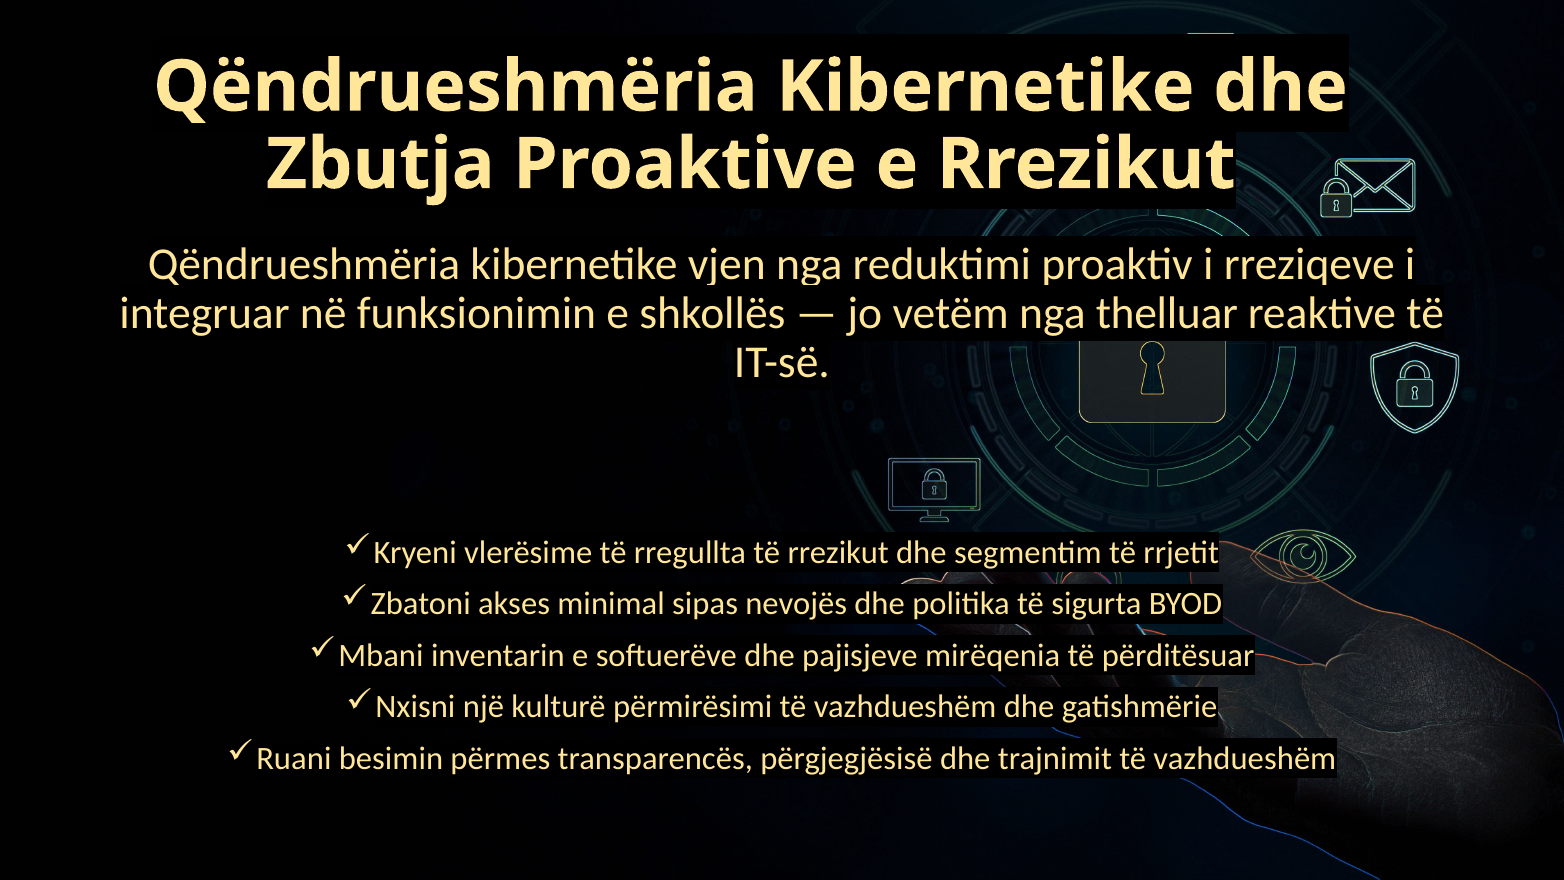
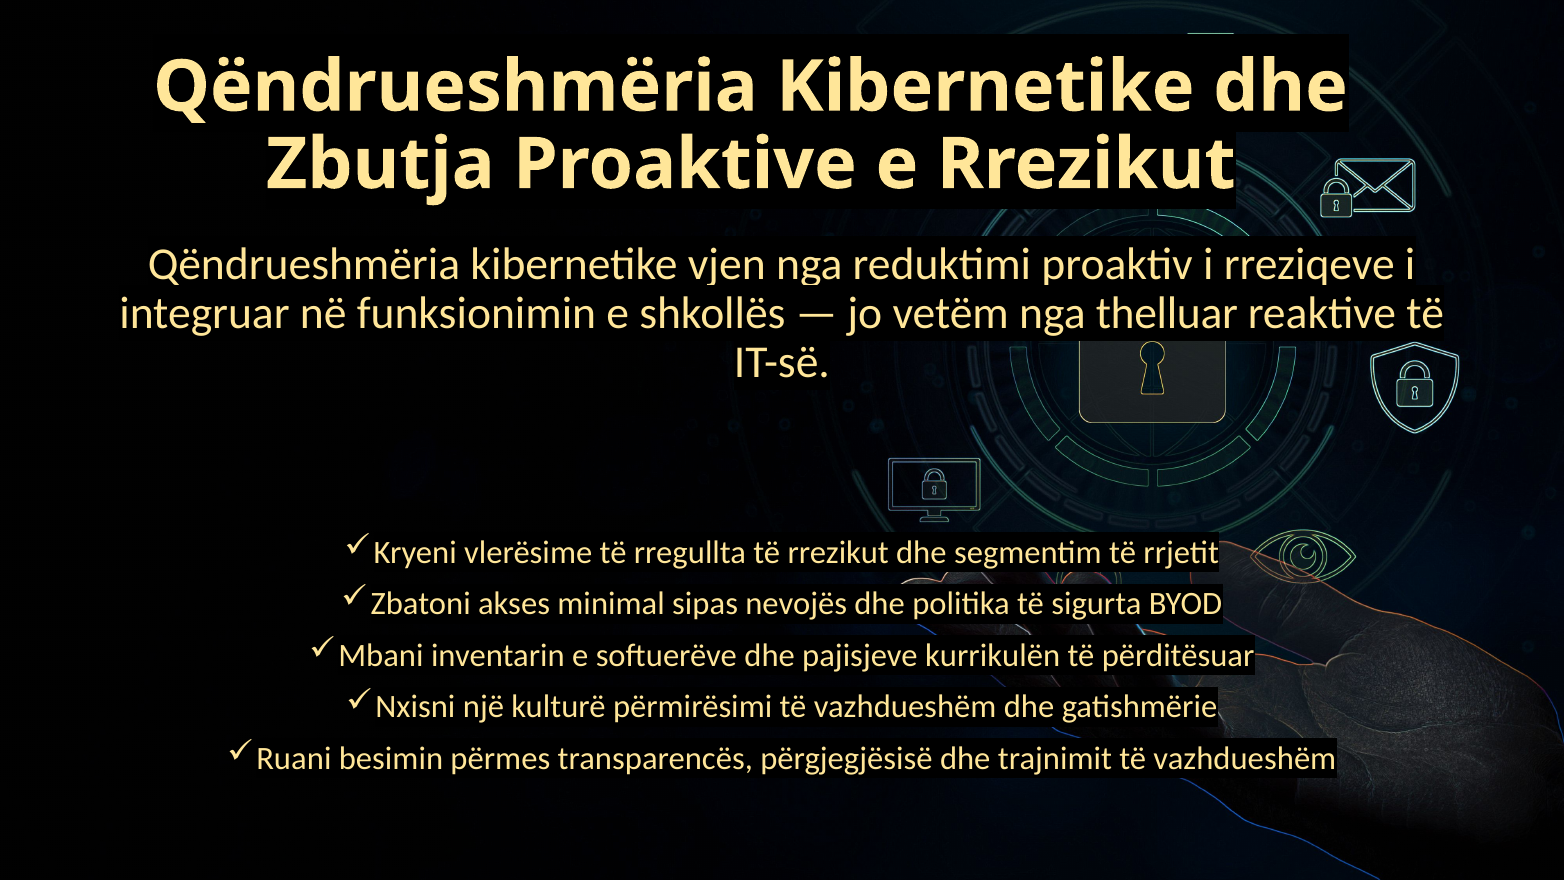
mirëqenia: mirëqenia -> kurrikulën
